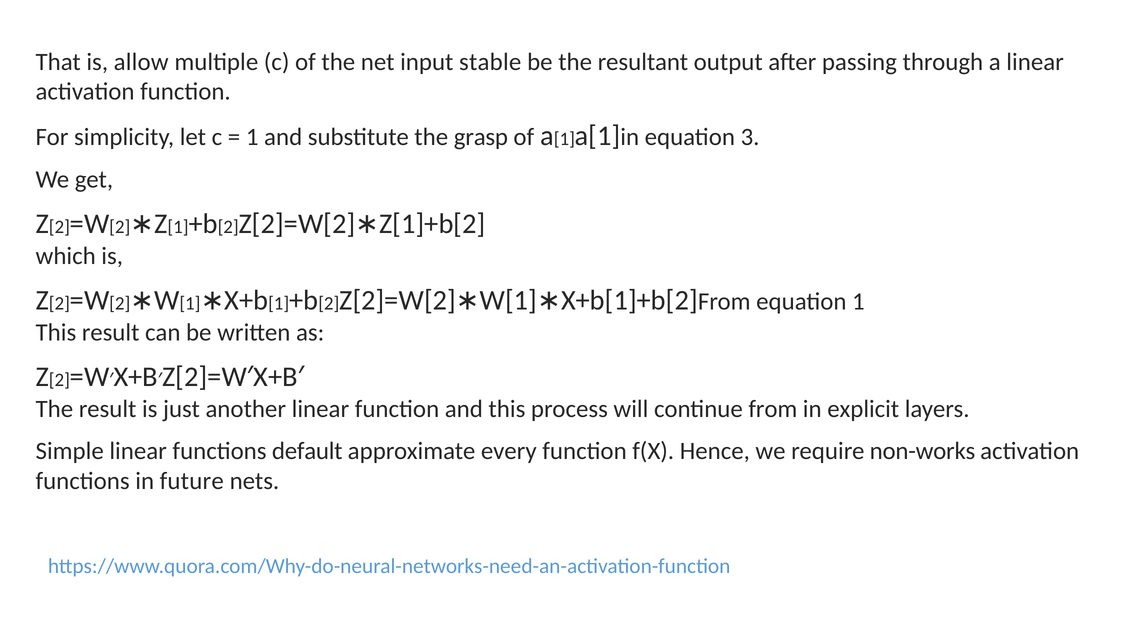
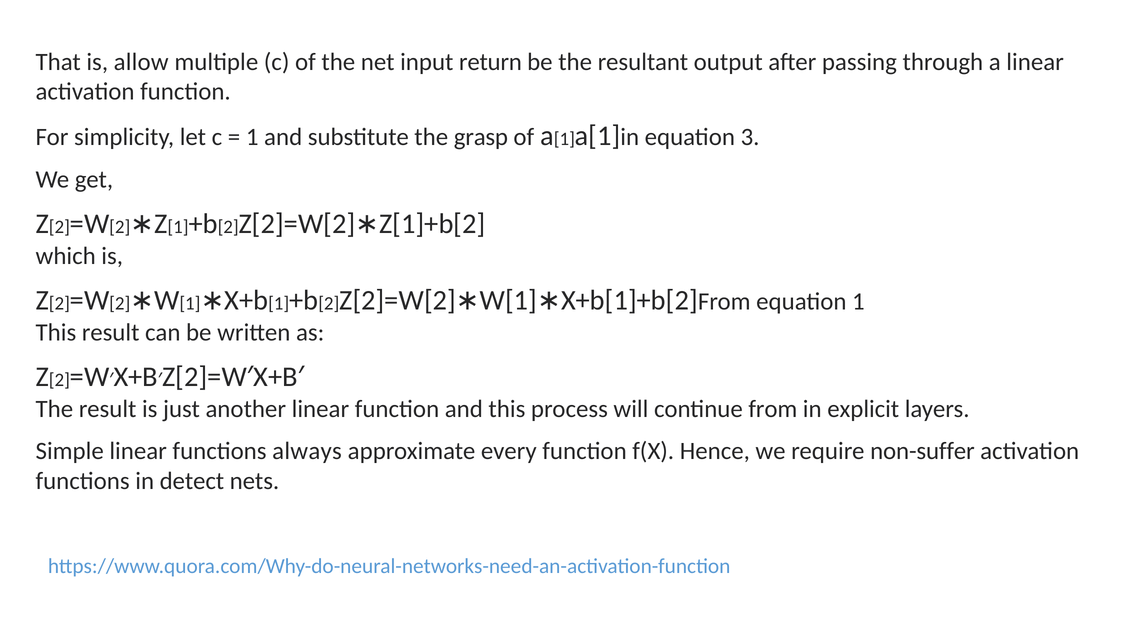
stable: stable -> return
default: default -> always
non-works: non-works -> non-suffer
future: future -> detect
